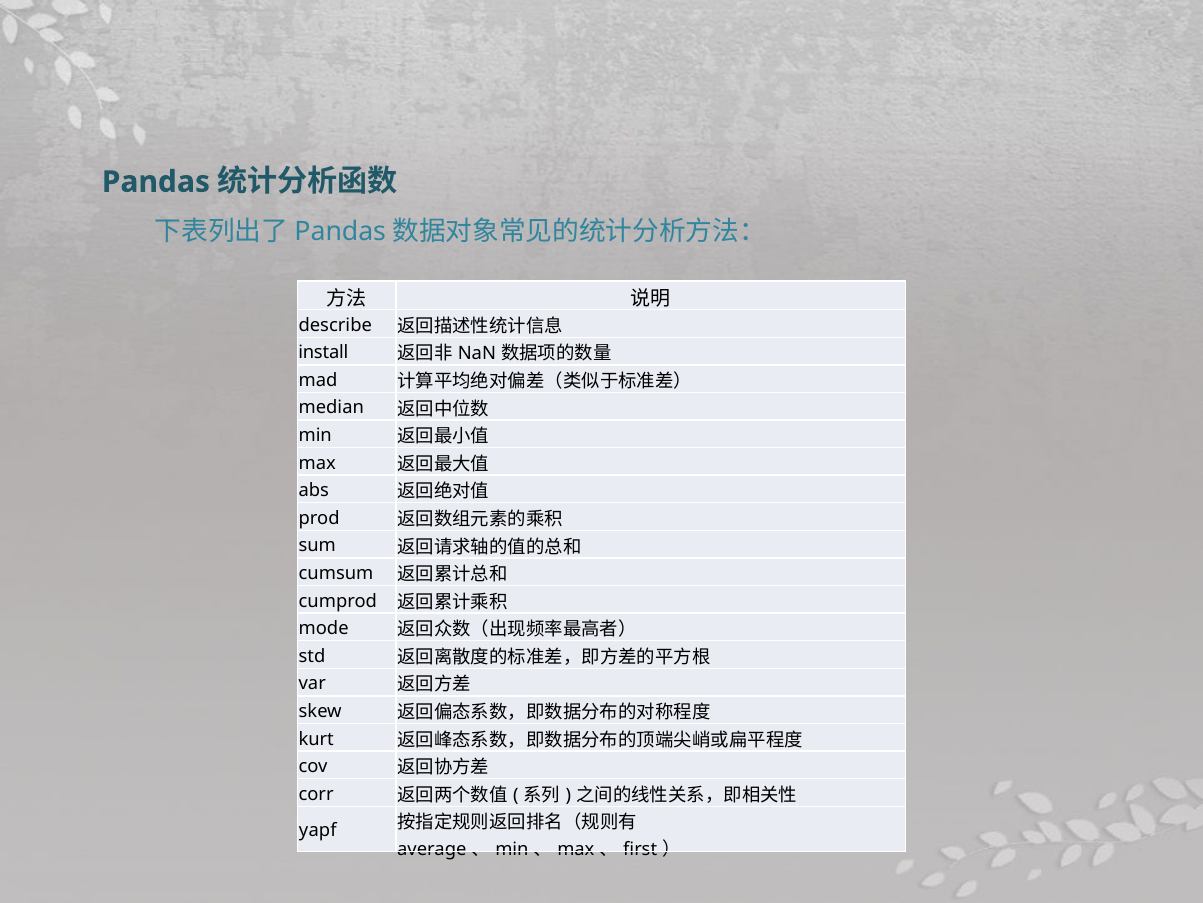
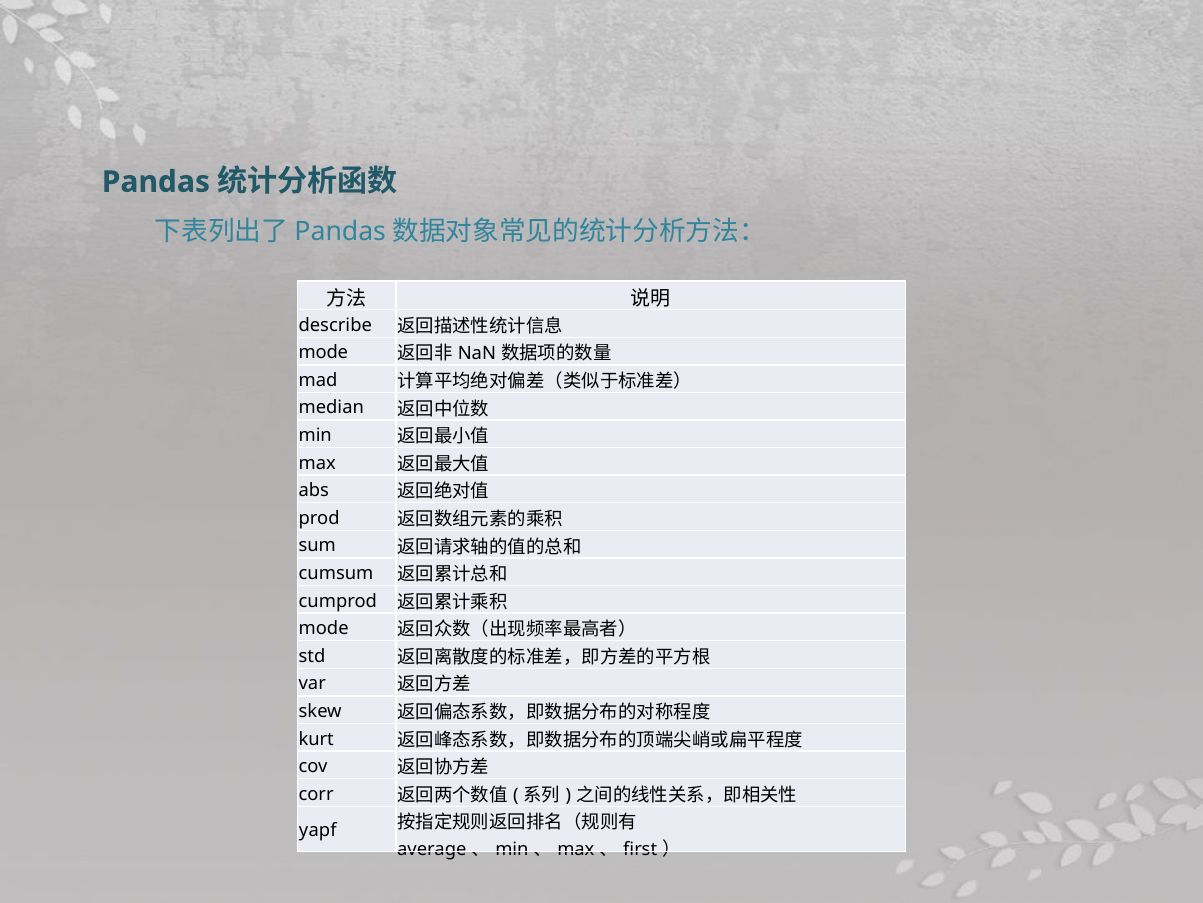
install at (323, 352): install -> mode
